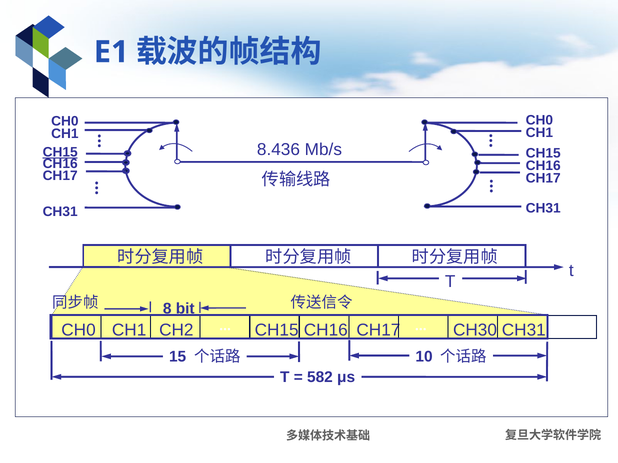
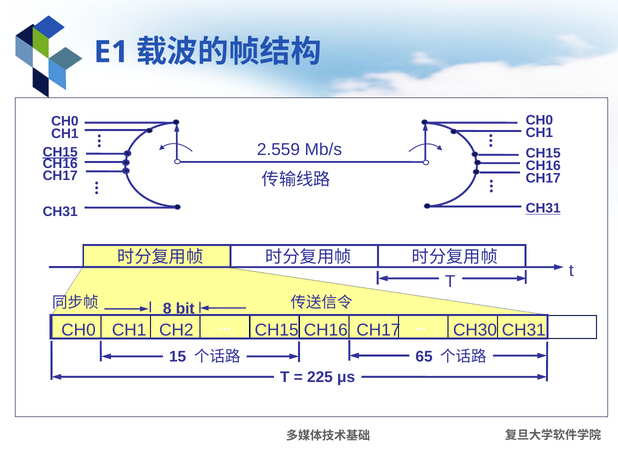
8.436: 8.436 -> 2.559
CH31 at (543, 209) underline: none -> present
10: 10 -> 65
582: 582 -> 225
